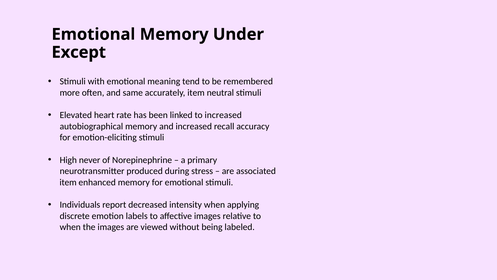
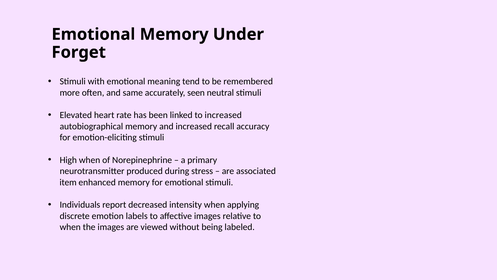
Except: Except -> Forget
accurately item: item -> seen
High never: never -> when
